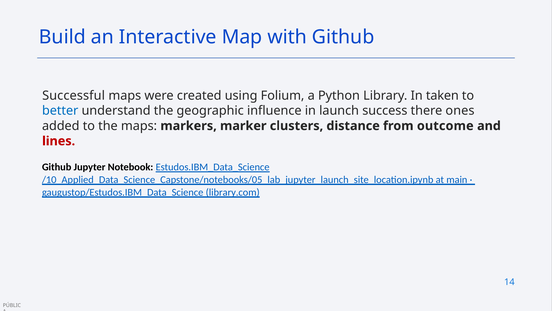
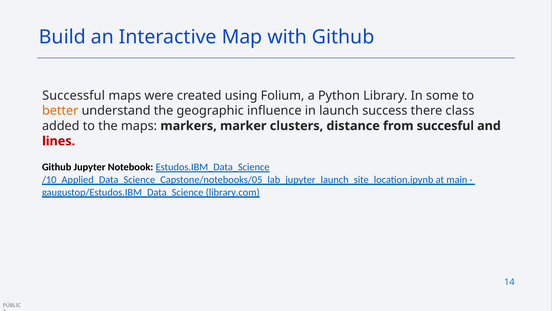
taken: taken -> some
better colour: blue -> orange
ones: ones -> class
outcome: outcome -> succesful
